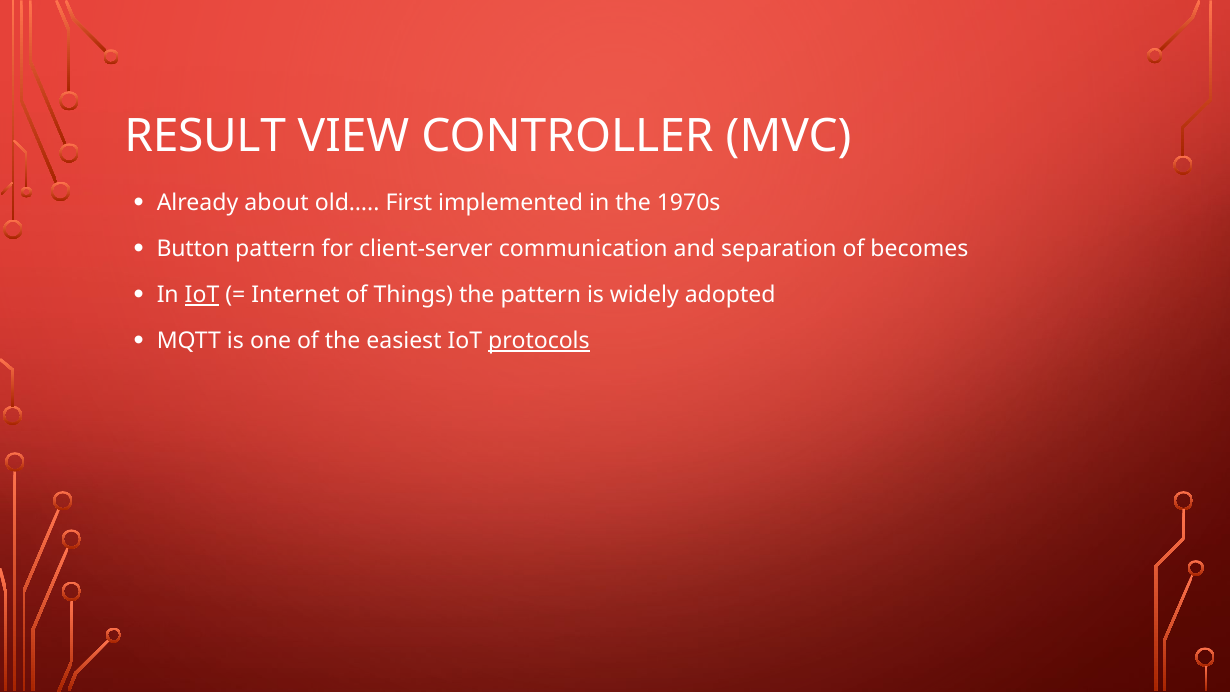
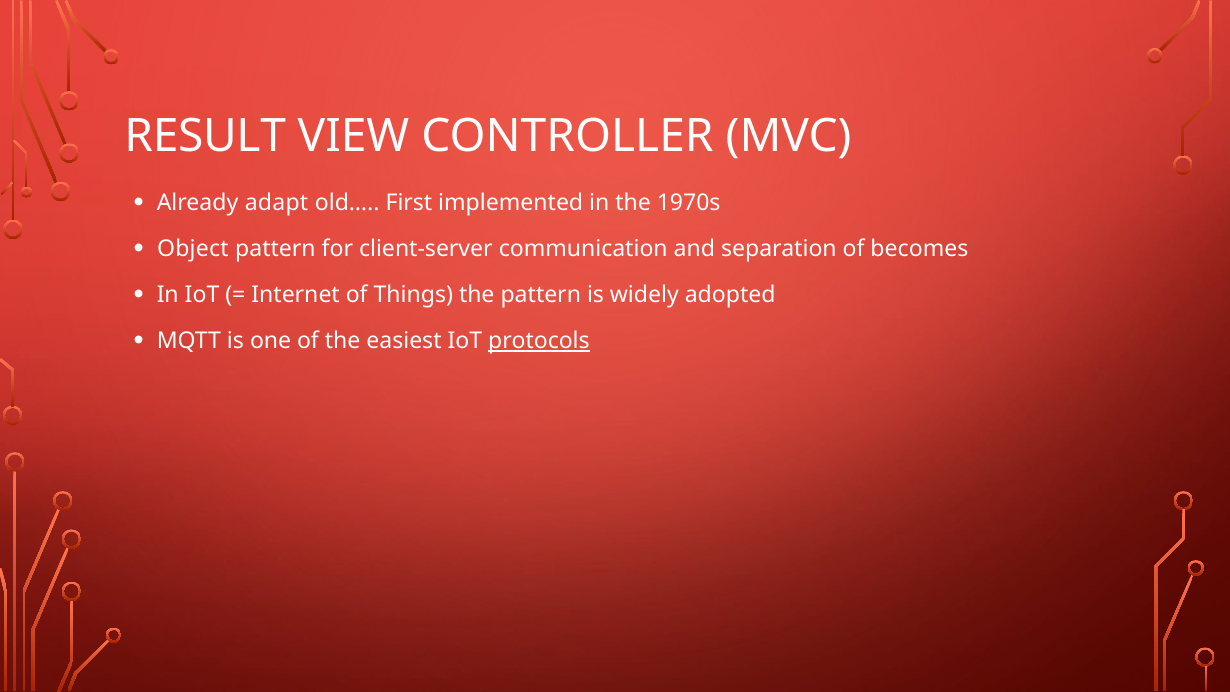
about: about -> adapt
Button: Button -> Object
IoT at (202, 295) underline: present -> none
